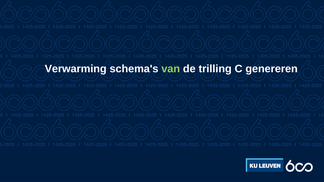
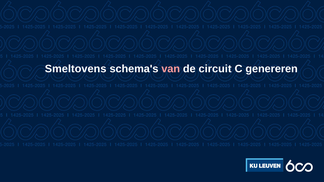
Verwarming: Verwarming -> Smeltovens
van colour: light green -> pink
trilling: trilling -> circuit
